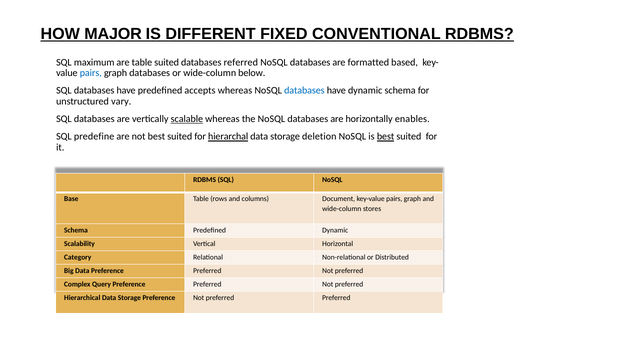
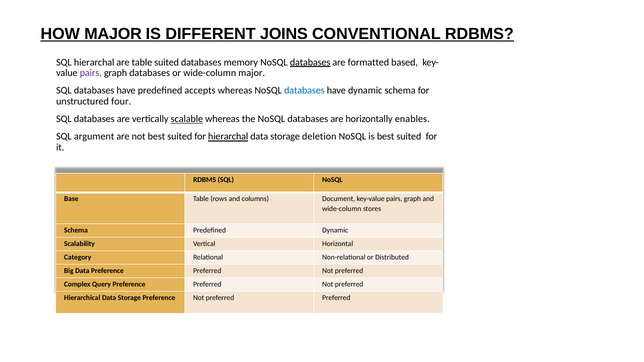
FIXED: FIXED -> JOINS
SQL maximum: maximum -> hierarchal
referred: referred -> memory
databases at (310, 62) underline: none -> present
pairs at (91, 73) colour: blue -> purple
wide-column below: below -> major
vary: vary -> four
predefine: predefine -> argument
best at (386, 137) underline: present -> none
